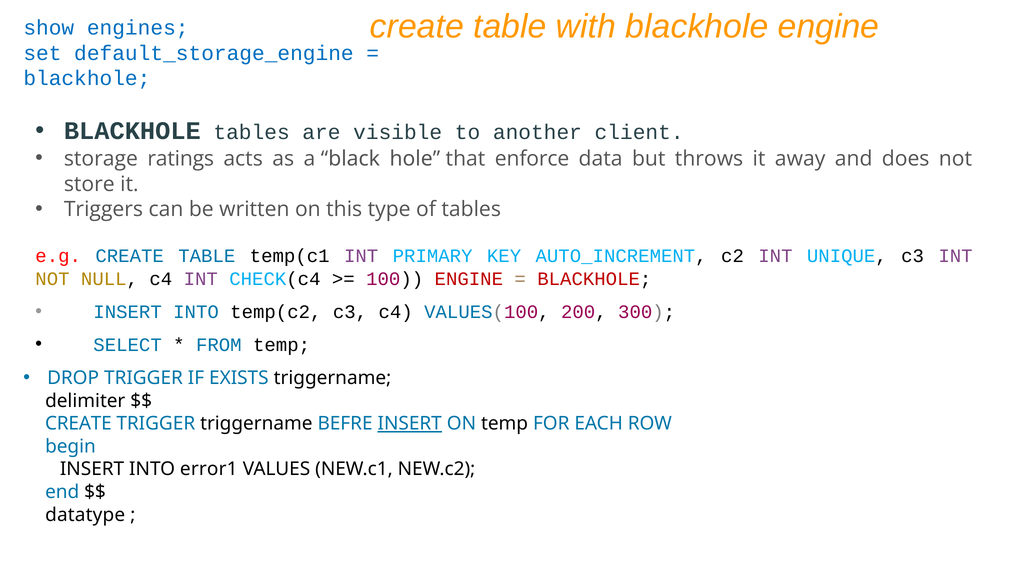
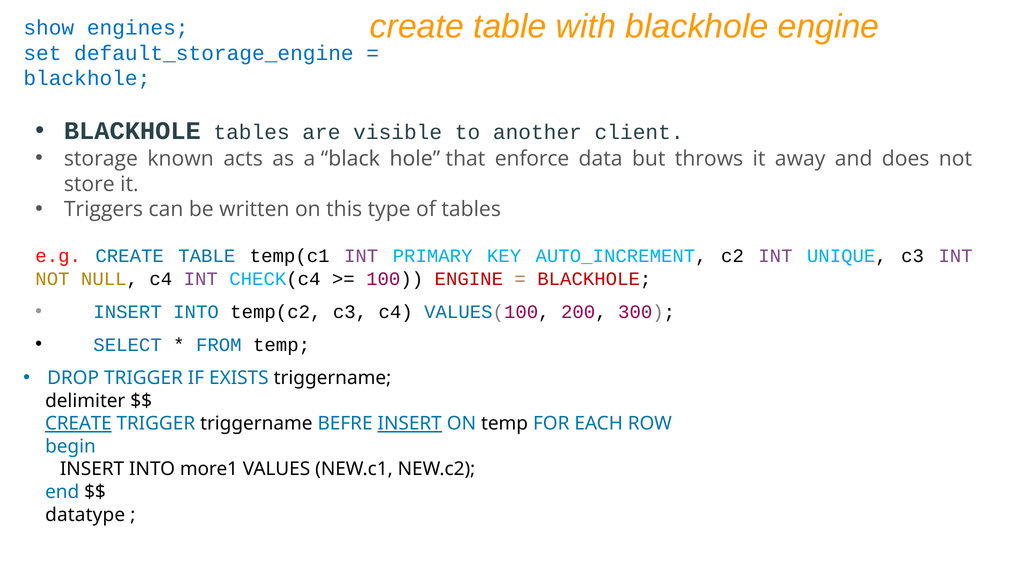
ratings: ratings -> known
CREATE at (78, 424) underline: none -> present
error1: error1 -> more1
